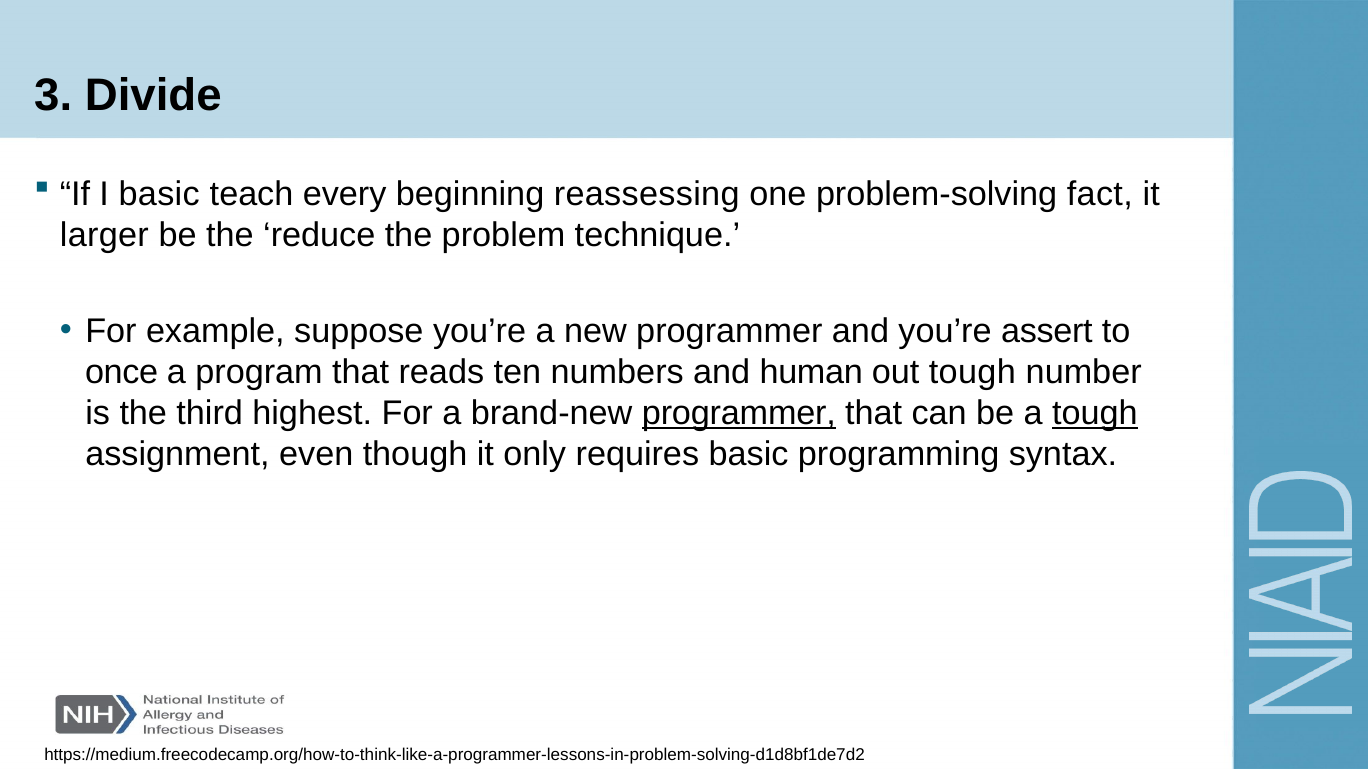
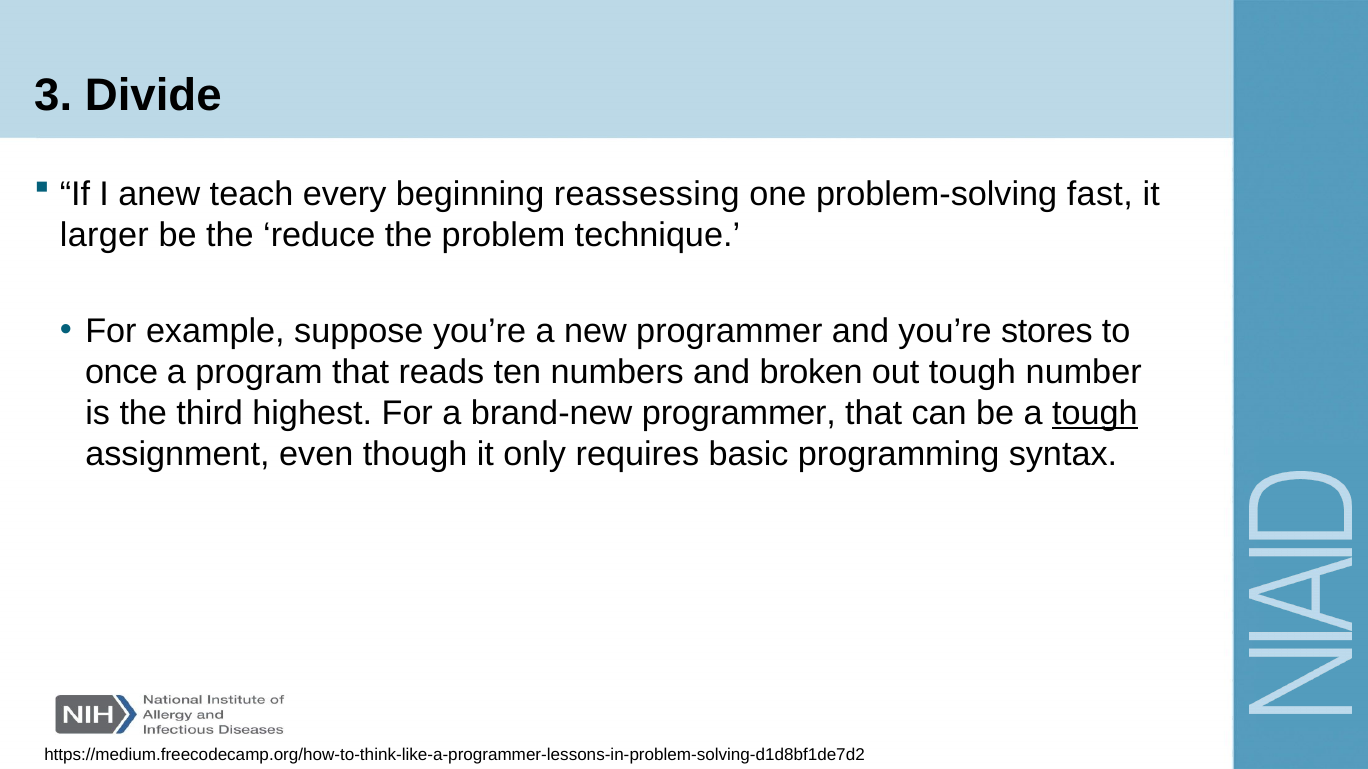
I basic: basic -> anew
fact: fact -> fast
assert: assert -> stores
human: human -> broken
programmer at (739, 413) underline: present -> none
